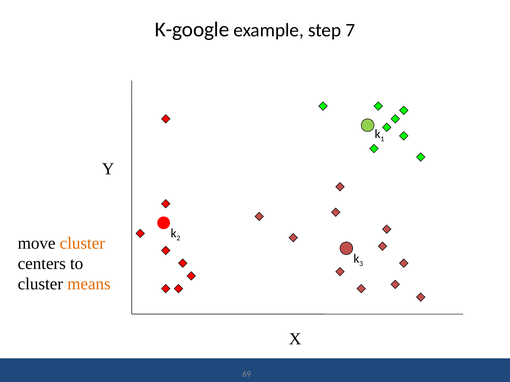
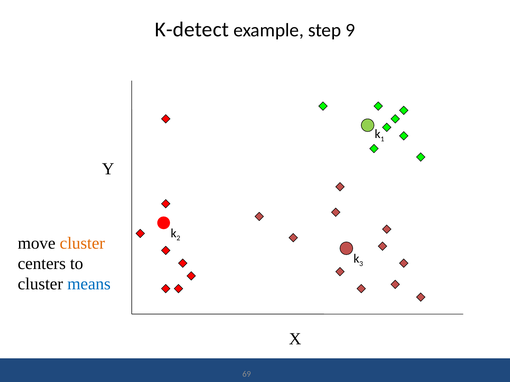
K-google: K-google -> K-detect
7: 7 -> 9
means colour: orange -> blue
